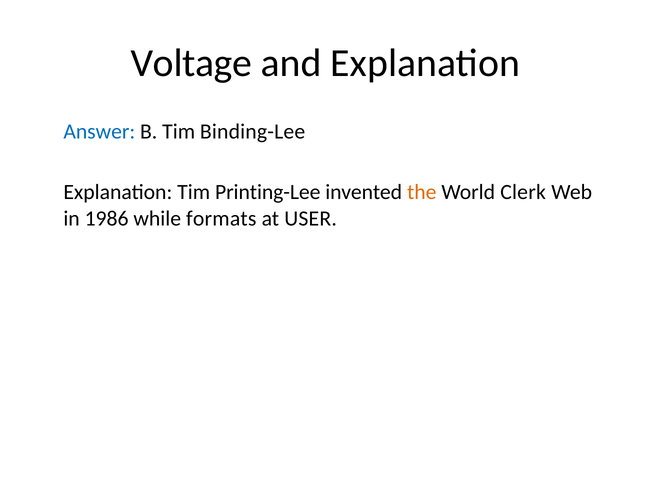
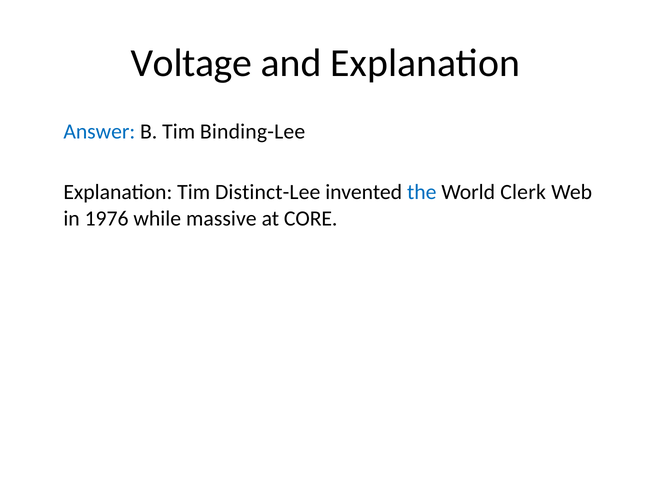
Printing-Lee: Printing-Lee -> Distinct-Lee
the colour: orange -> blue
1986: 1986 -> 1976
formats: formats -> massive
USER: USER -> CORE
